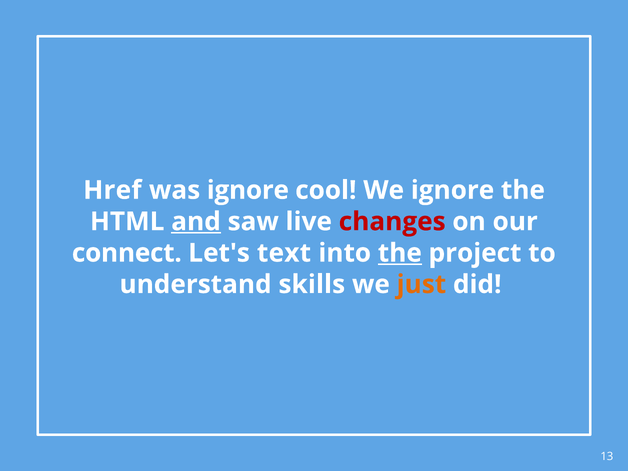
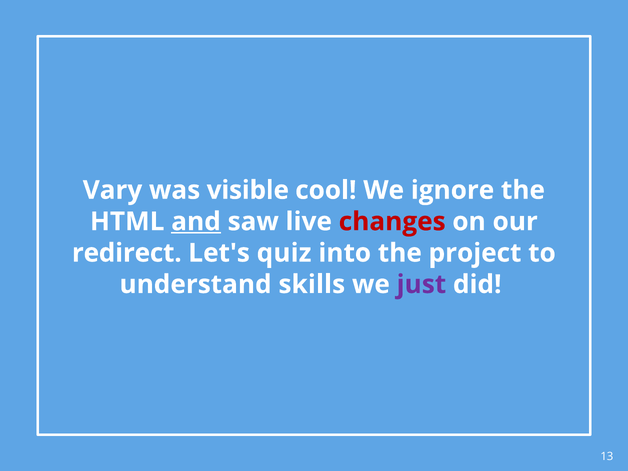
Href: Href -> Vary
was ignore: ignore -> visible
connect: connect -> redirect
text: text -> quiz
the at (400, 253) underline: present -> none
just colour: orange -> purple
